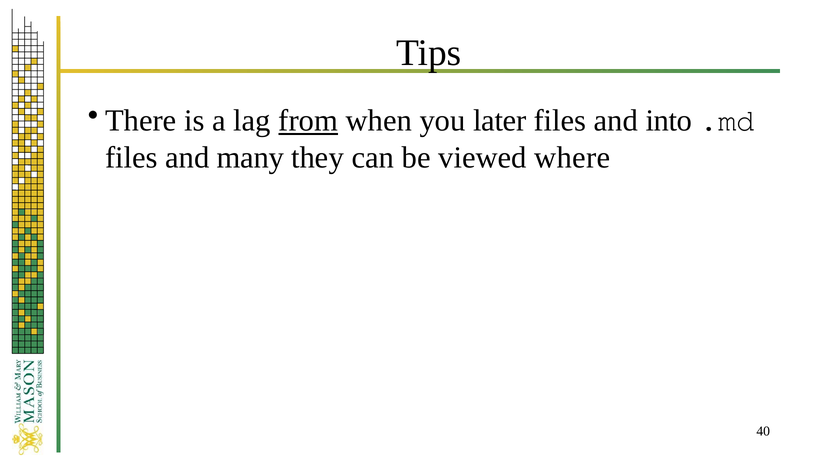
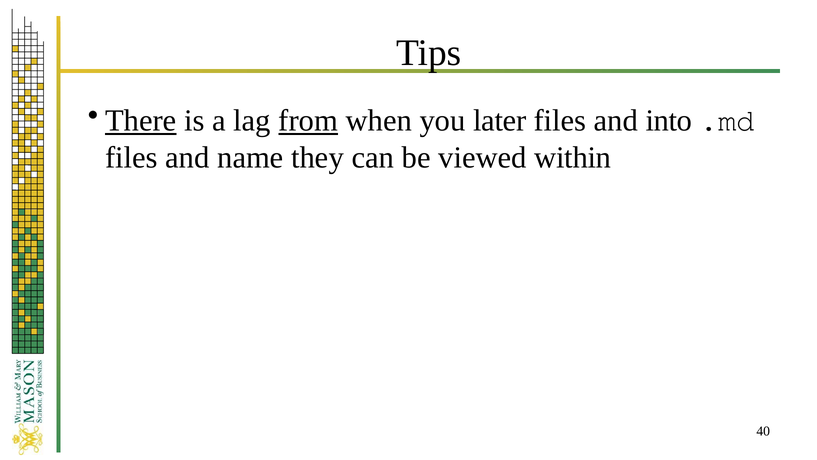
There underline: none -> present
many: many -> name
where: where -> within
